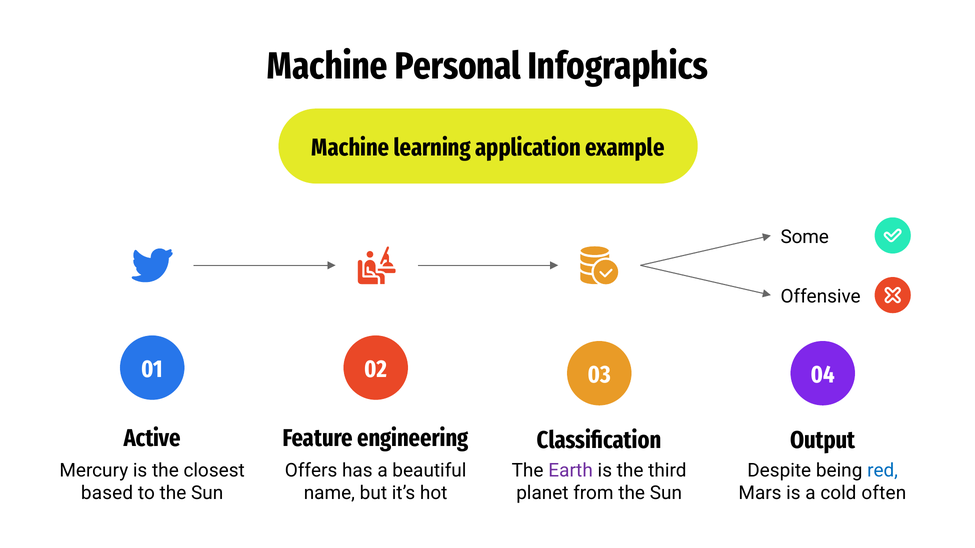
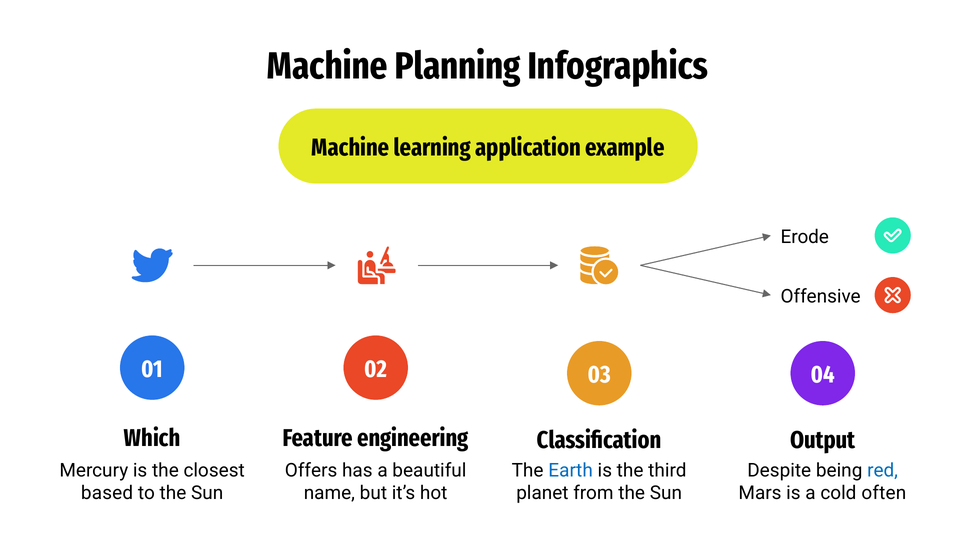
Personal: Personal -> Planning
Some: Some -> Erode
Active: Active -> Which
Earth colour: purple -> blue
